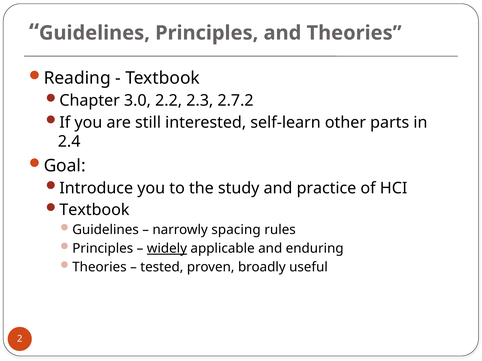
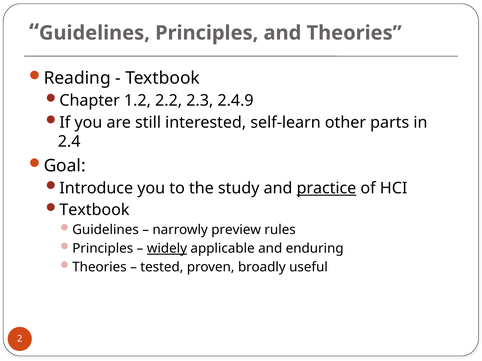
3.0: 3.0 -> 1.2
2.7.2: 2.7.2 -> 2.4.9
practice underline: none -> present
spacing: spacing -> preview
